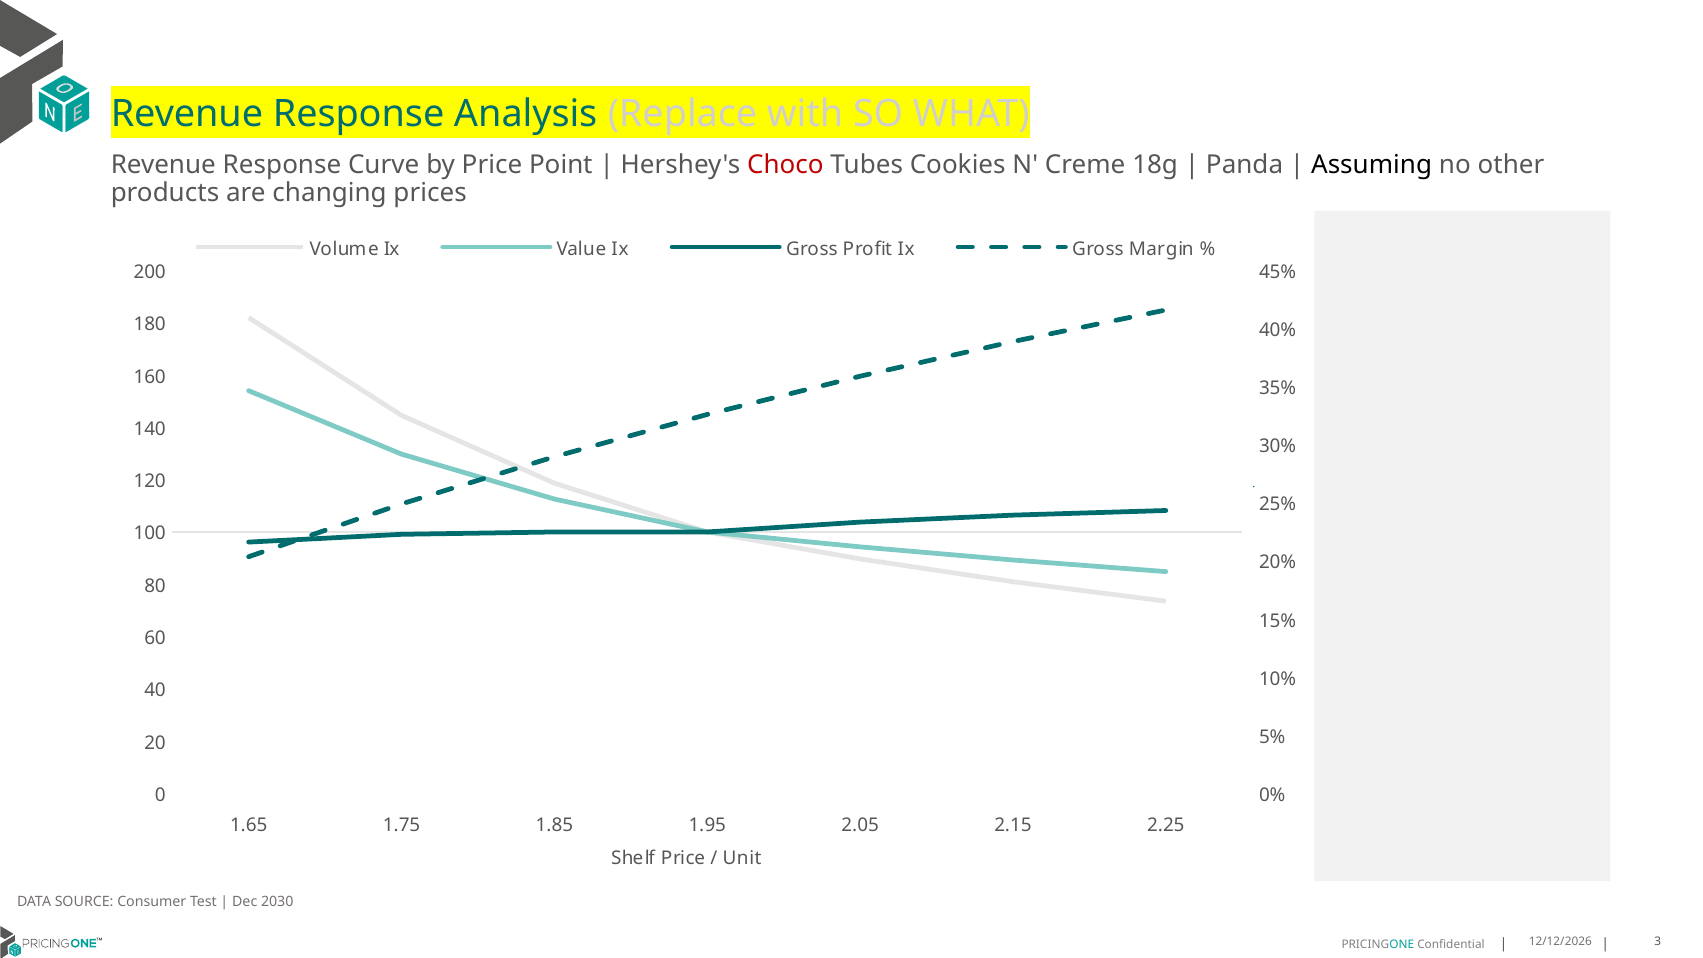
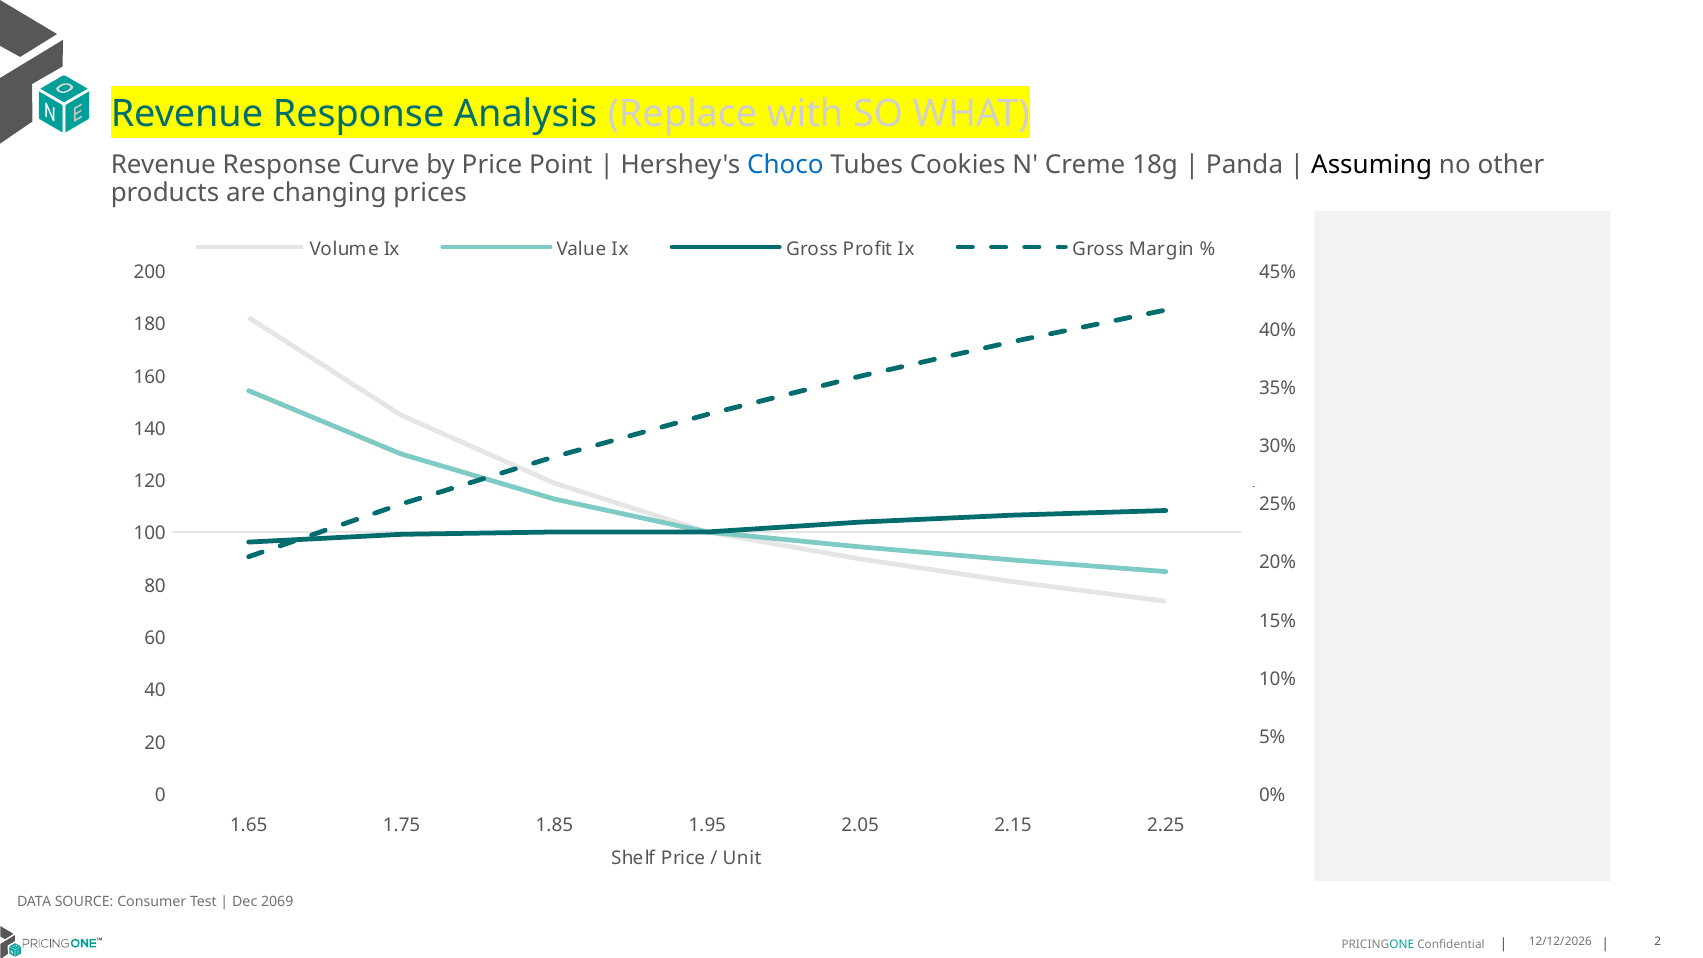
Choco colour: red -> blue
2030: 2030 -> 2069
3: 3 -> 2
